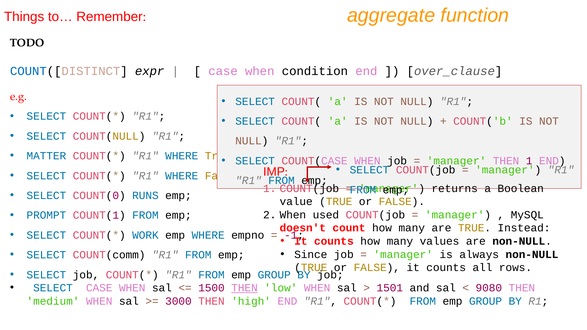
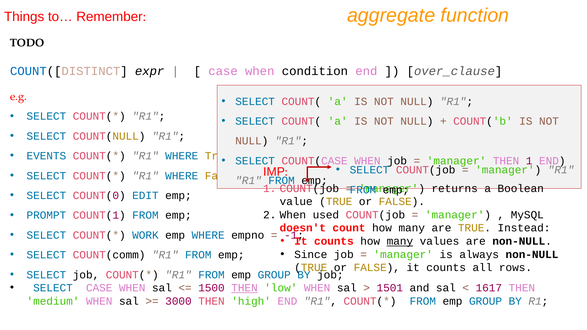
MATTER: MATTER -> EVENTS
RUNS: RUNS -> EDIT
many at (400, 241) underline: none -> present
9080: 9080 -> 1617
